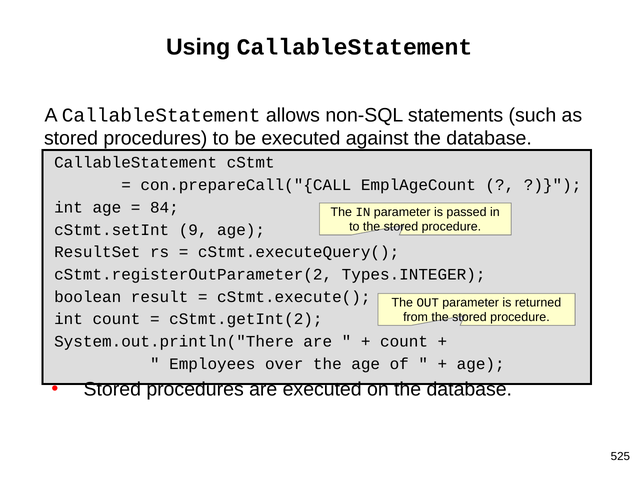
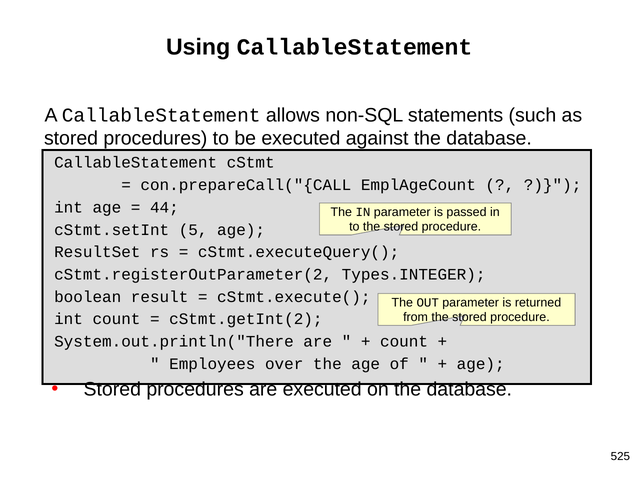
84: 84 -> 44
9: 9 -> 5
